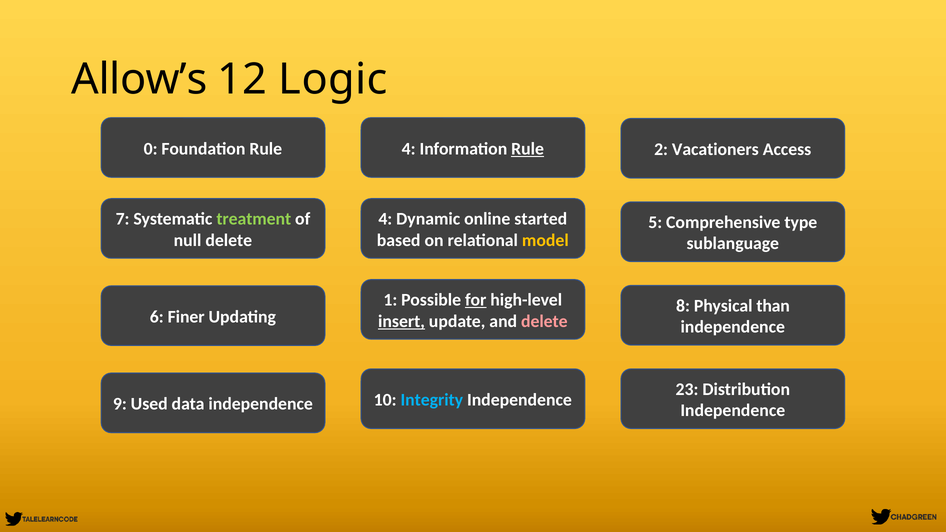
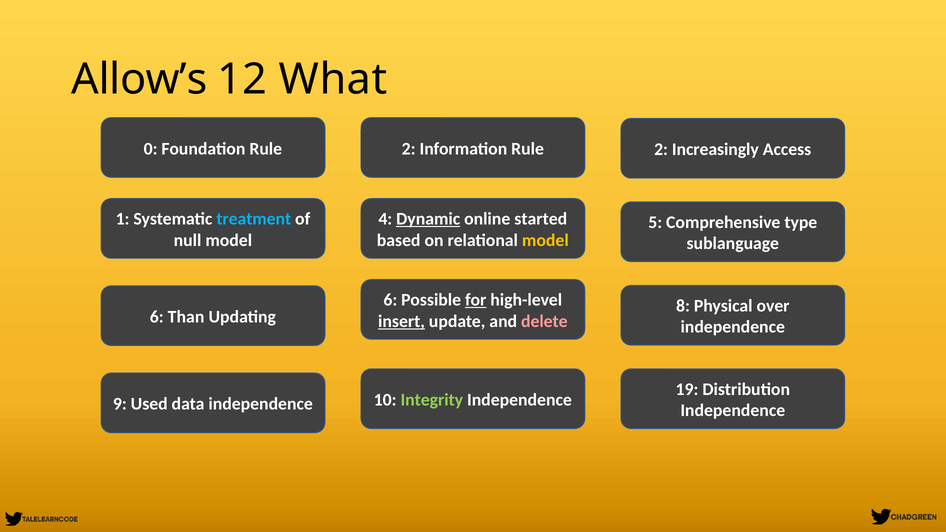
Logic: Logic -> What
Foundation Rule 4: 4 -> 2
Rule at (528, 149) underline: present -> none
Vacationers: Vacationers -> Increasingly
7: 7 -> 1
treatment colour: light green -> light blue
Dynamic underline: none -> present
null delete: delete -> model
1 at (390, 300): 1 -> 6
than: than -> over
Finer: Finer -> Than
23: 23 -> 19
Integrity colour: light blue -> light green
